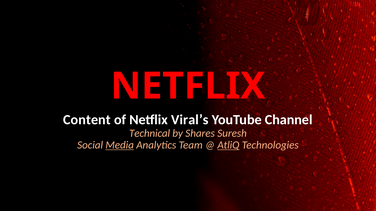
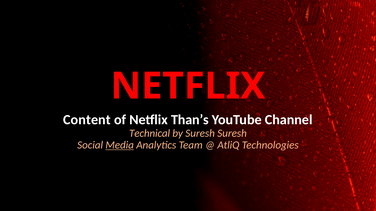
Viral’s: Viral’s -> Than’s
by Shares: Shares -> Suresh
AtliQ underline: present -> none
